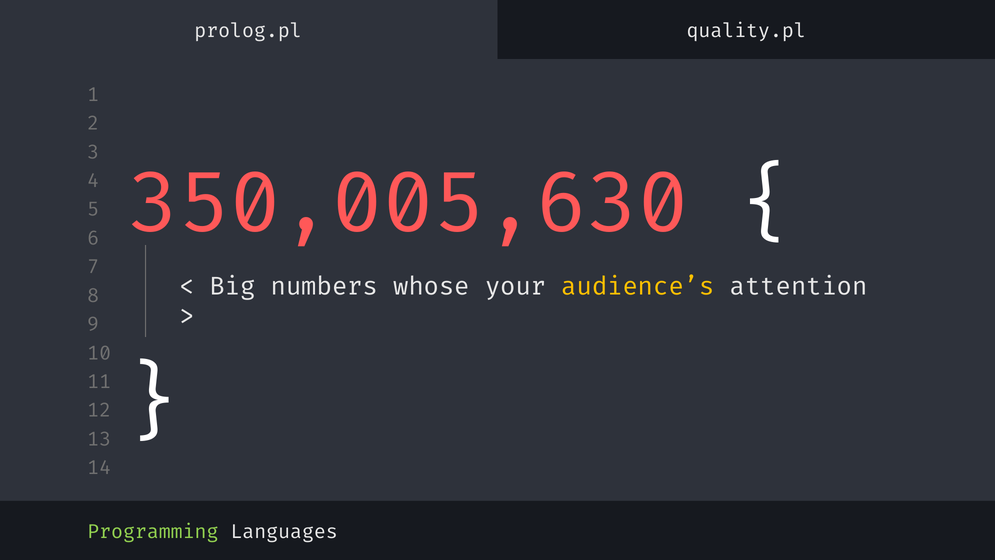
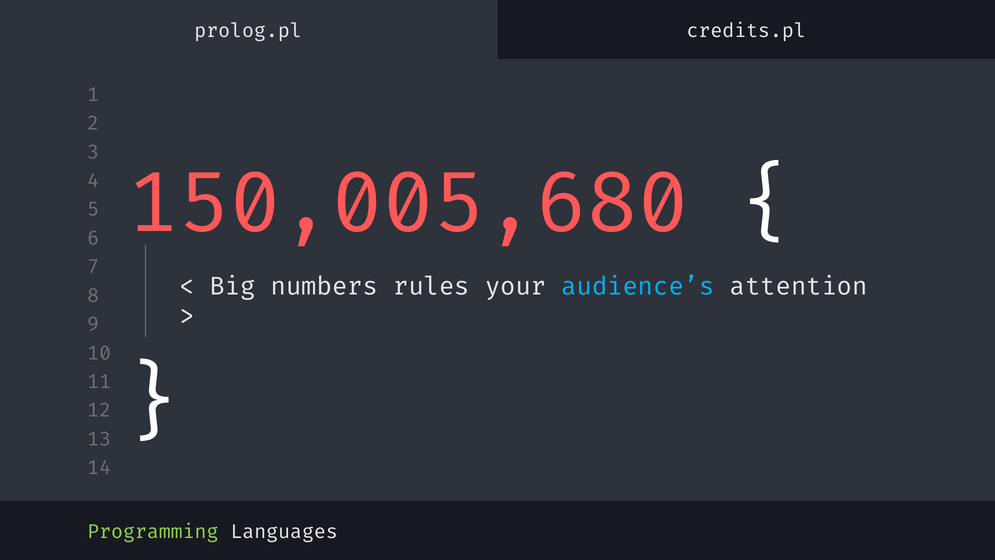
quality.pl: quality.pl -> credits.pl
350,005,630: 350,005,630 -> 150,005,680
whose: whose -> rules
audience’s colour: yellow -> light blue
